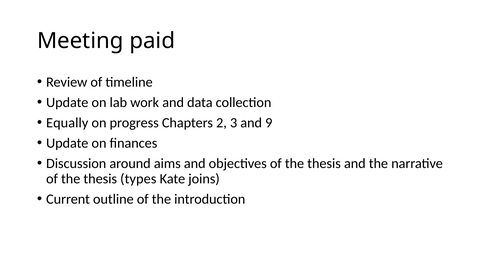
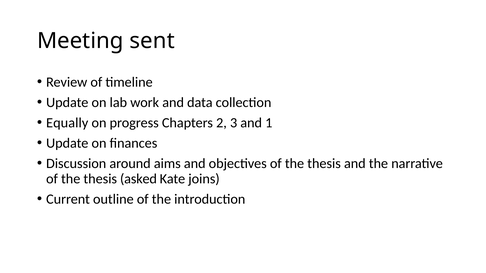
paid: paid -> sent
9: 9 -> 1
types: types -> asked
